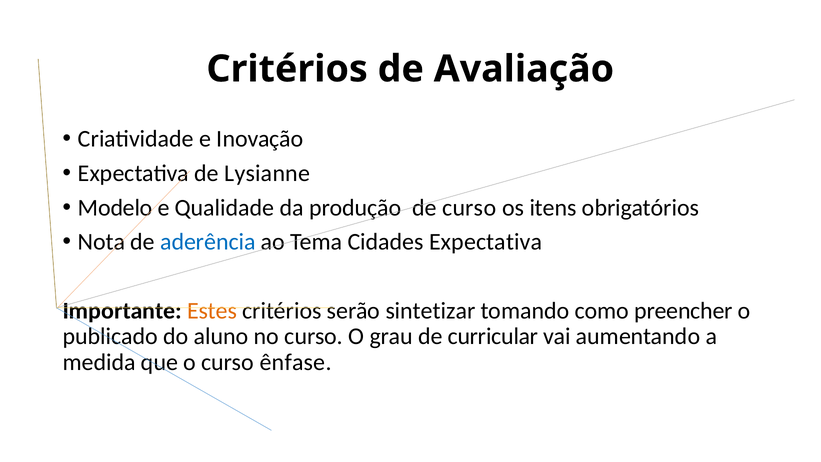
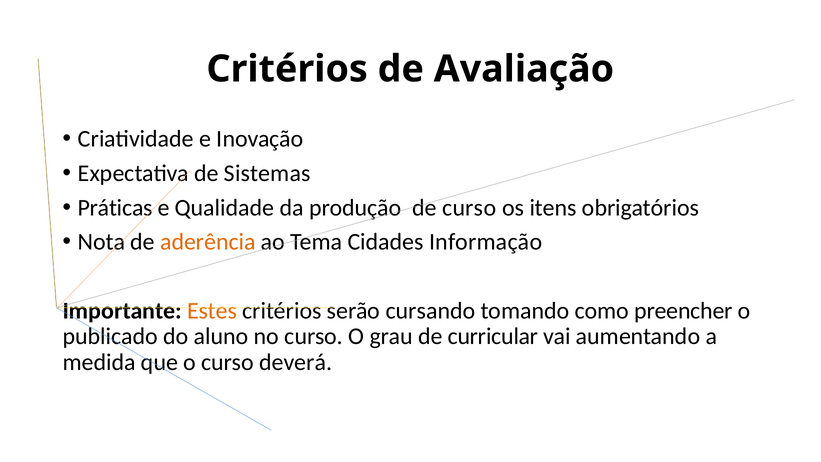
Lysianne: Lysianne -> Sistemas
Modelo: Modelo -> Práticas
aderência colour: blue -> orange
Cidades Expectativa: Expectativa -> Informação
sintetizar: sintetizar -> cursando
ênfase: ênfase -> deverá
